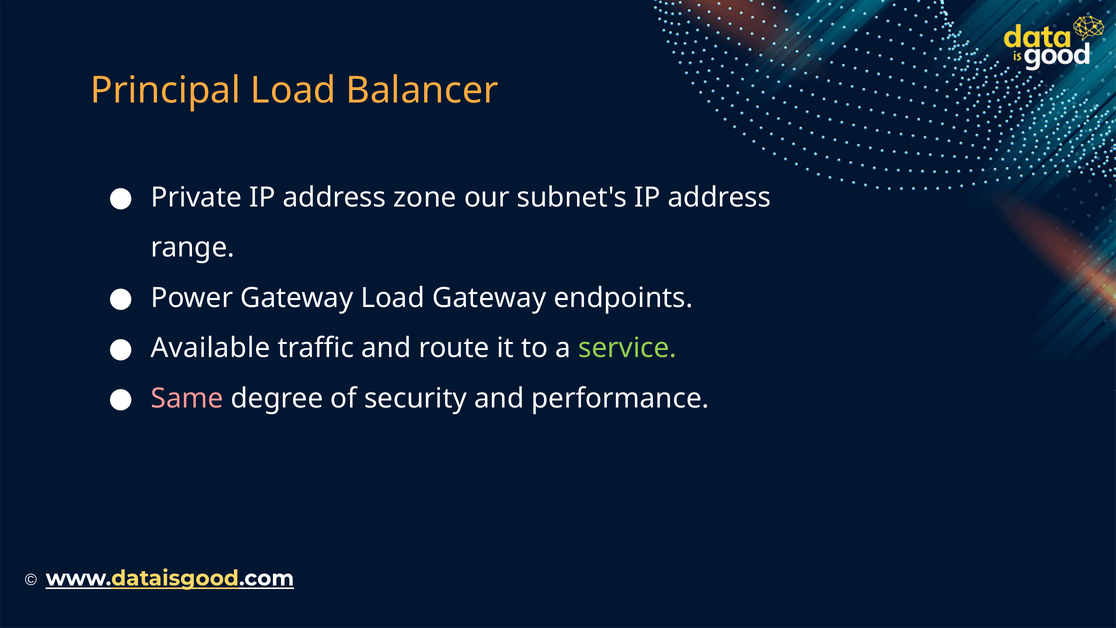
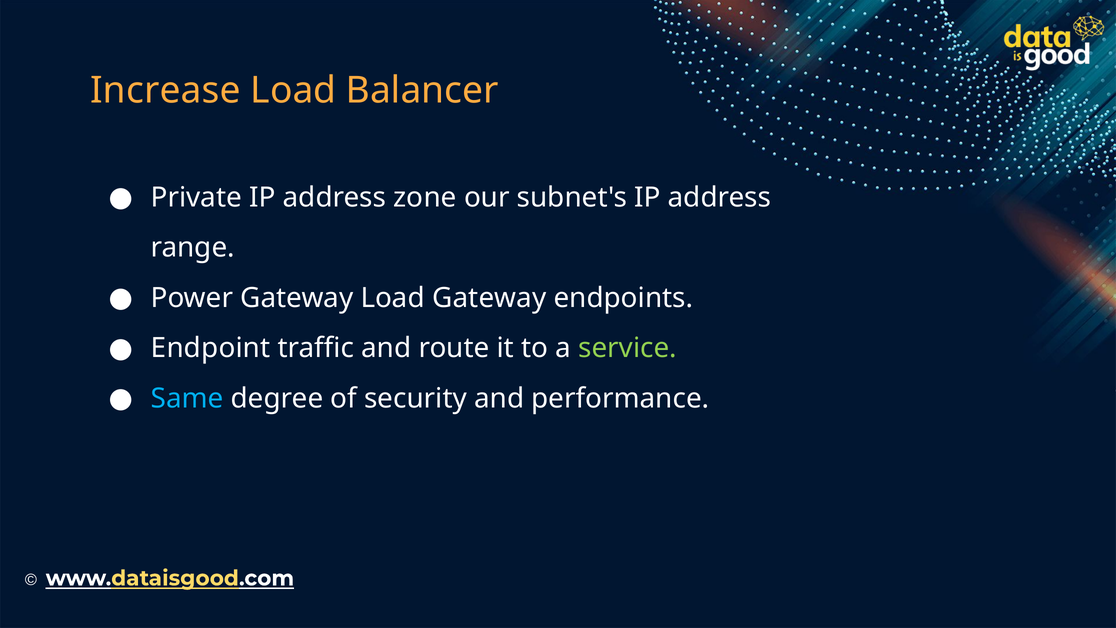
Principal: Principal -> Increase
Available: Available -> Endpoint
Same colour: pink -> light blue
